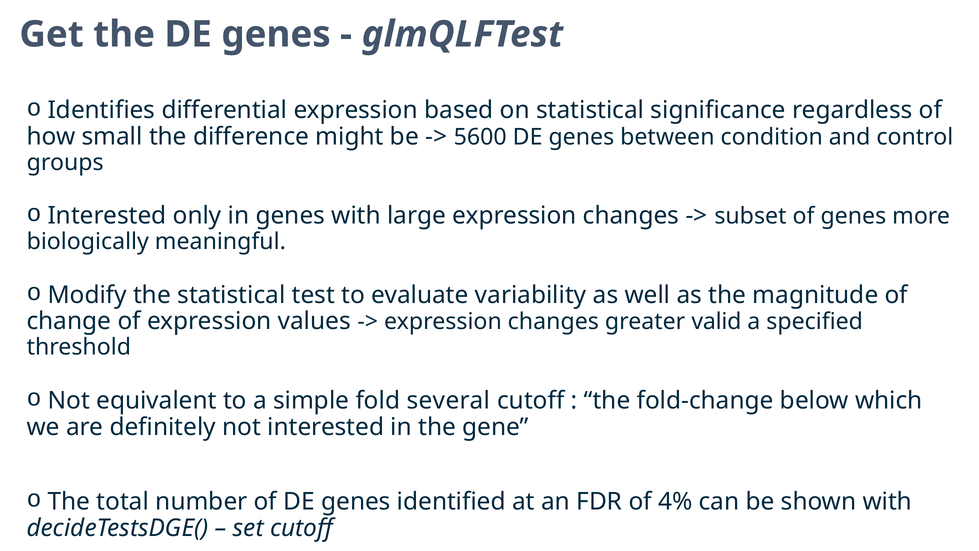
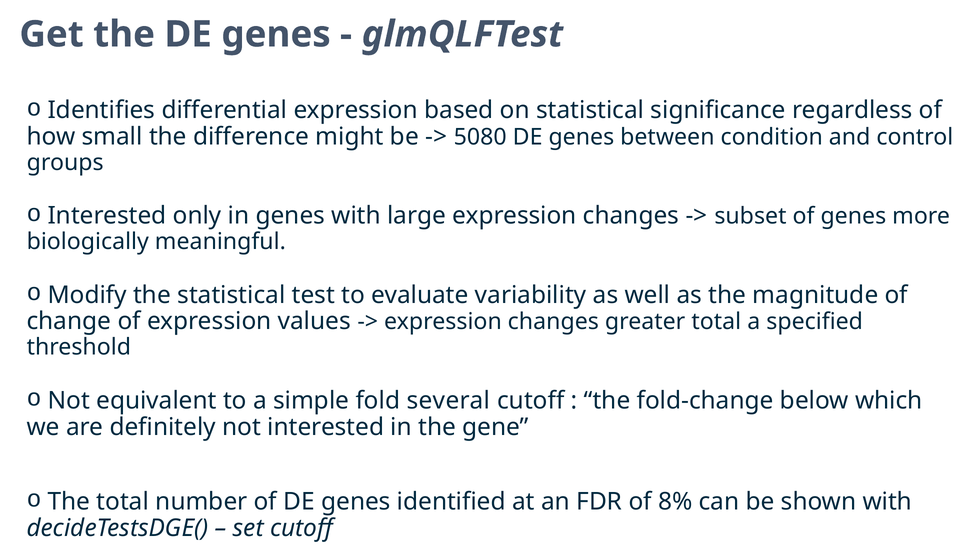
5600: 5600 -> 5080
greater valid: valid -> total
4%: 4% -> 8%
